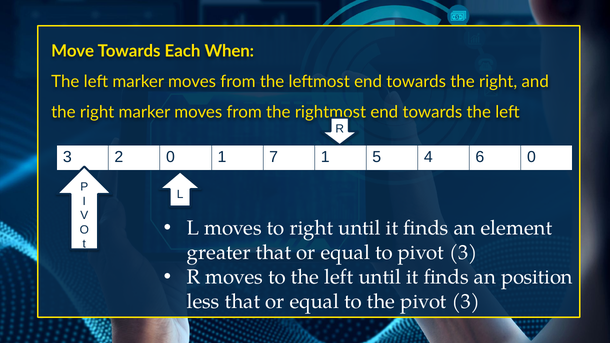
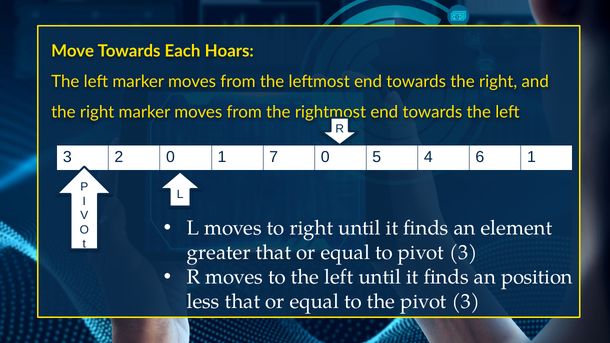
When: When -> Hoars
7 1: 1 -> 0
6 0: 0 -> 1
